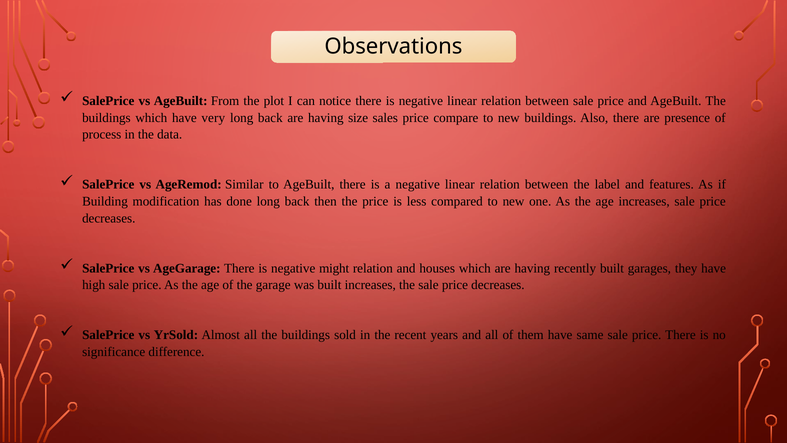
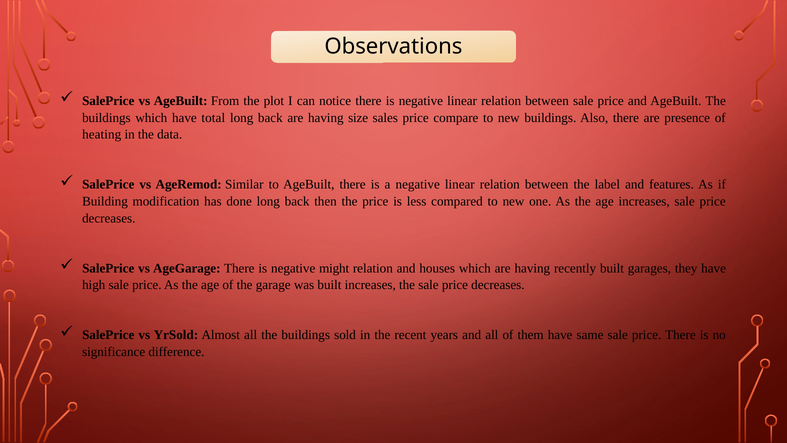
very: very -> total
process: process -> heating
